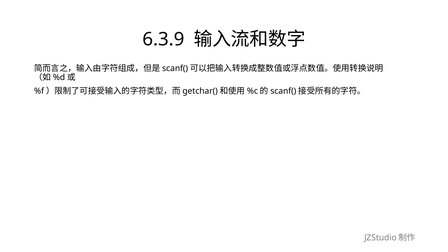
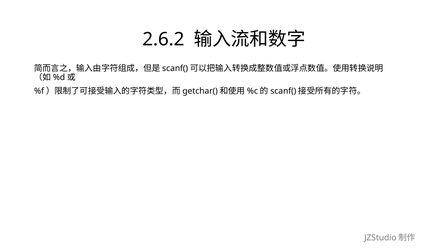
6.3.9: 6.3.9 -> 2.6.2
